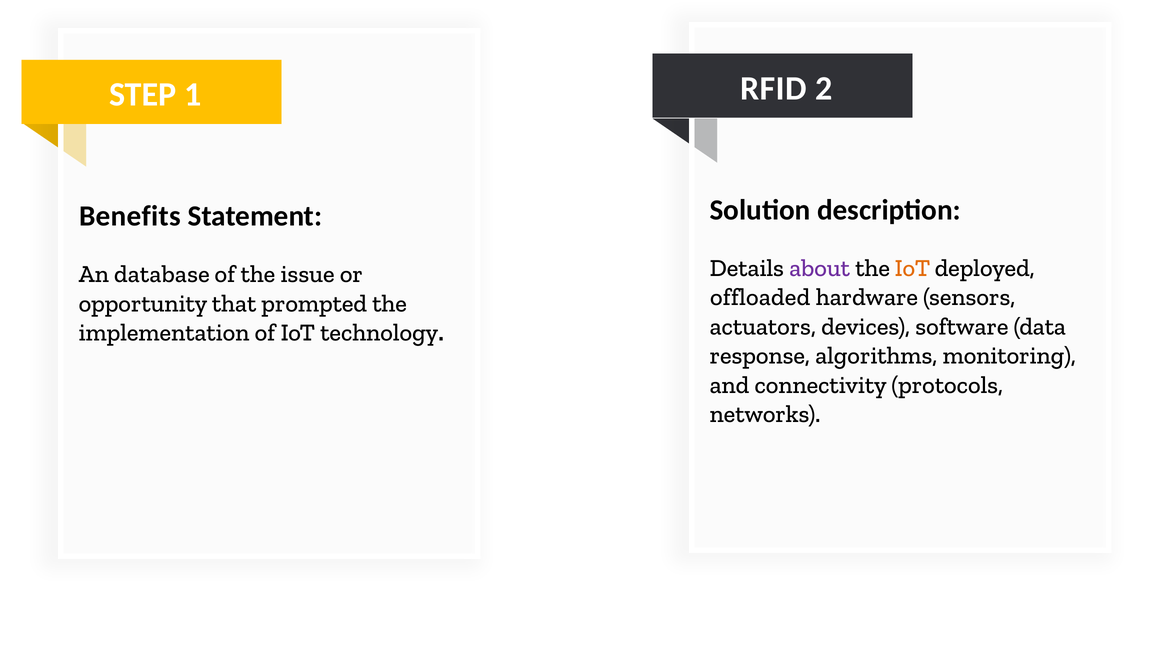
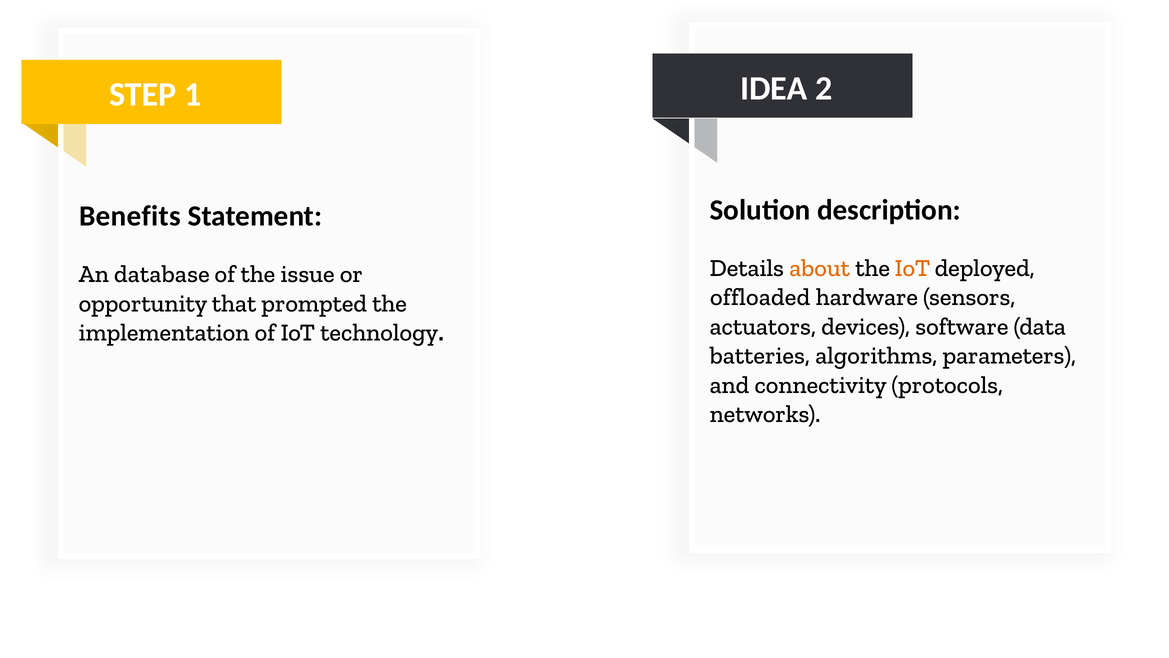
RFID: RFID -> IDEA
about colour: purple -> orange
response: response -> batteries
monitoring: monitoring -> parameters
